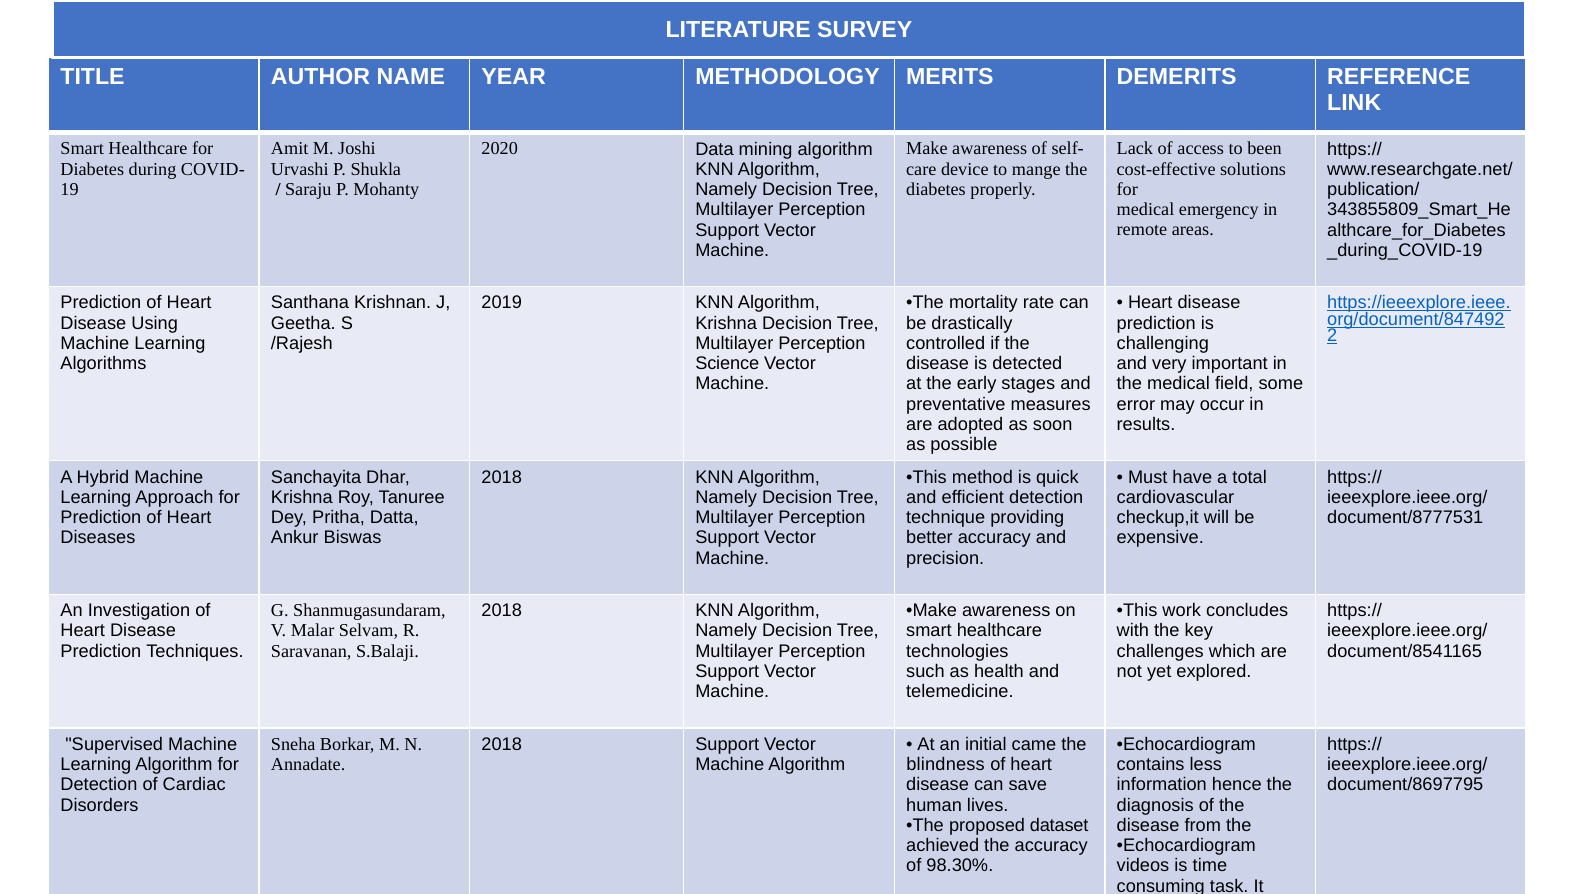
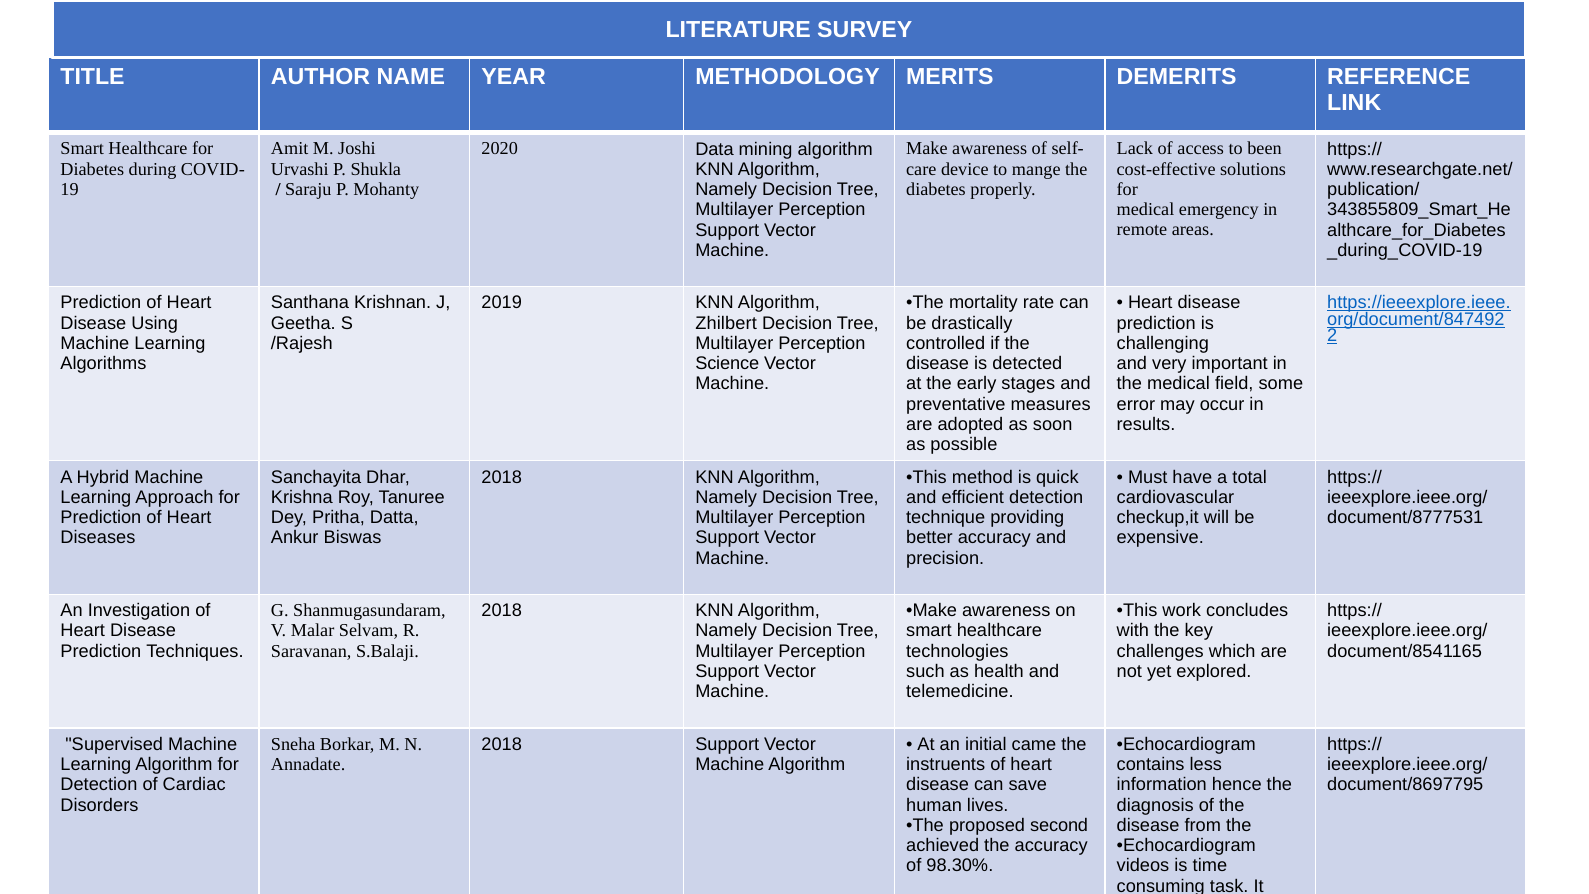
Krishna at (726, 323): Krishna -> Zhilbert
blindness: blindness -> instruents
dataset: dataset -> second
